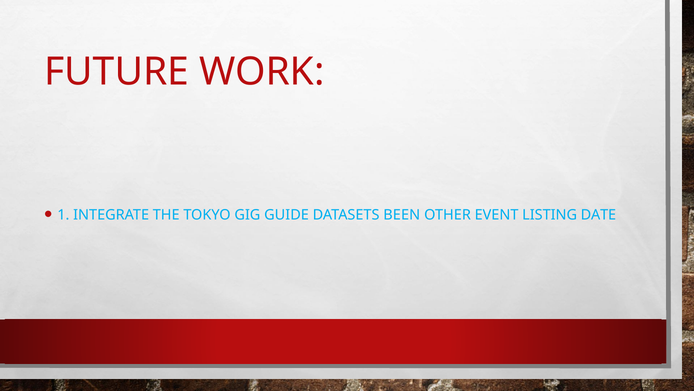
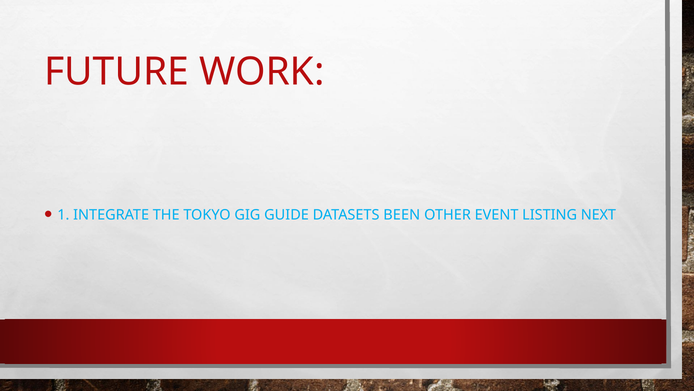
DATE: DATE -> NEXT
